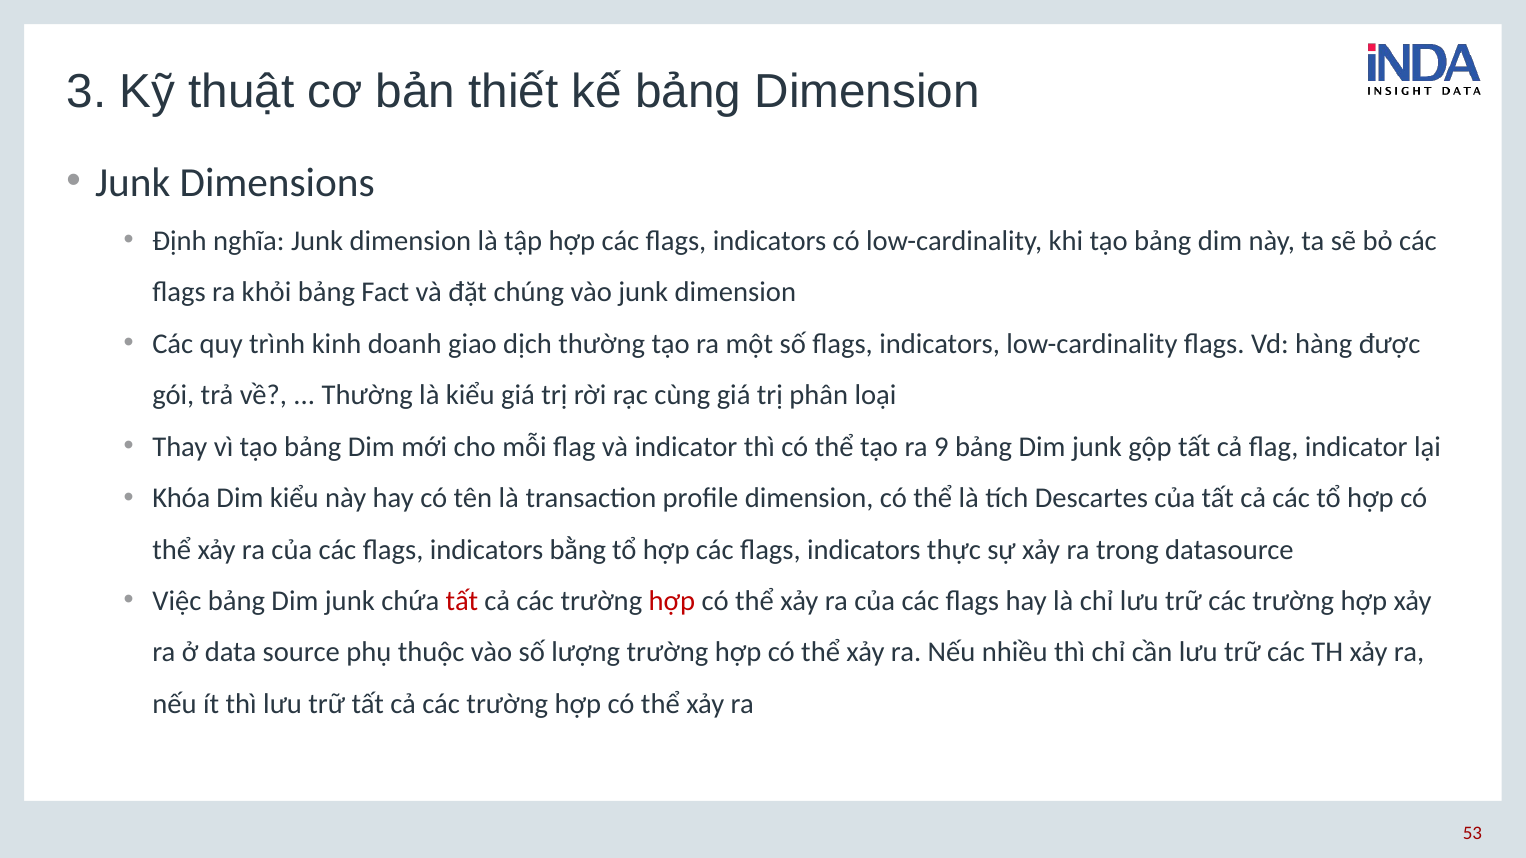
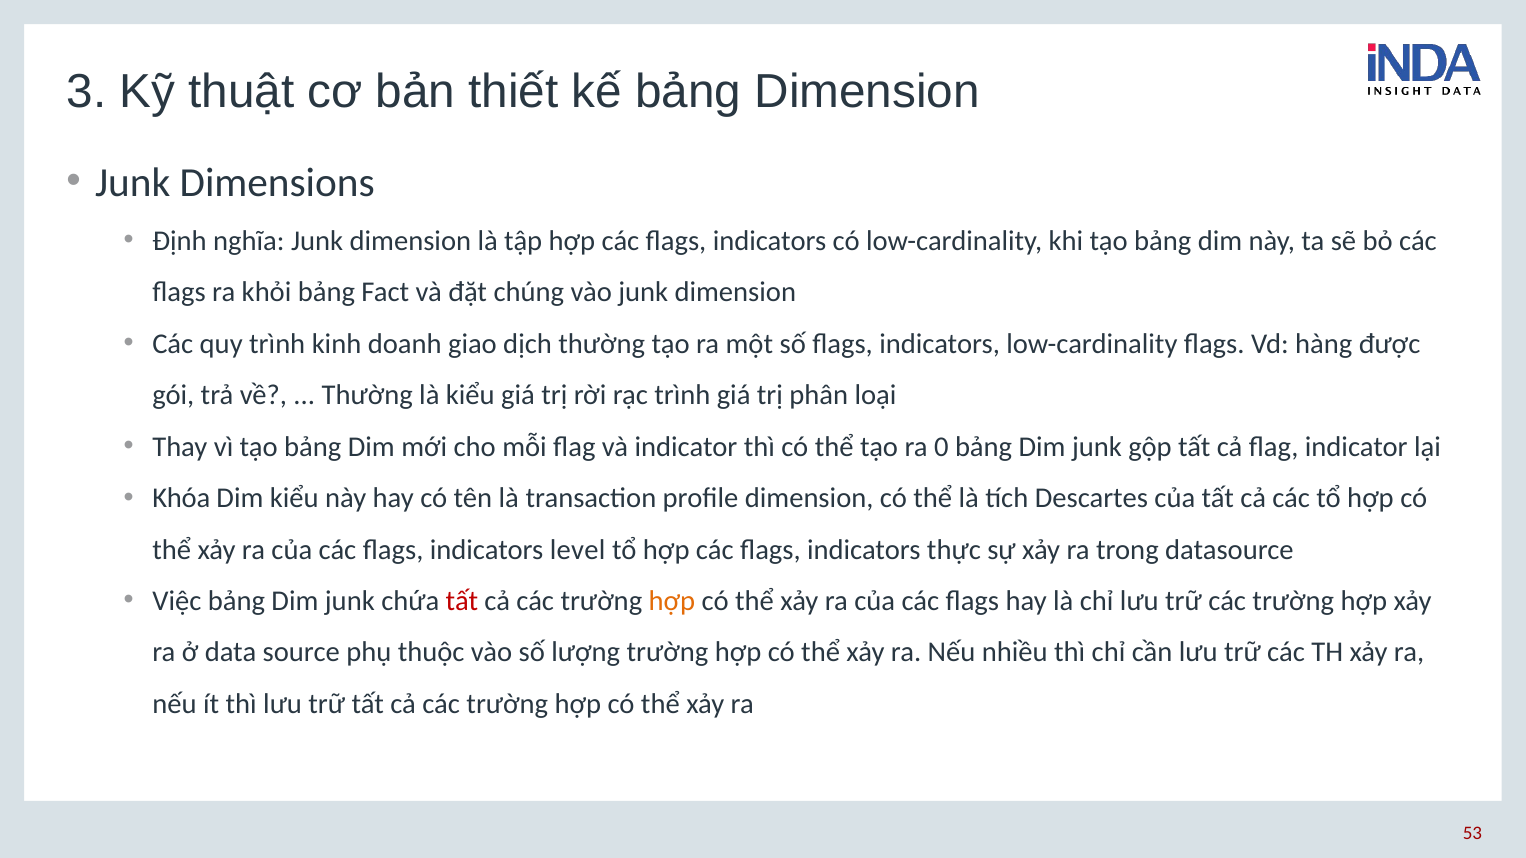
rạc cùng: cùng -> trình
9: 9 -> 0
bằng: bằng -> level
hợp at (672, 601) colour: red -> orange
